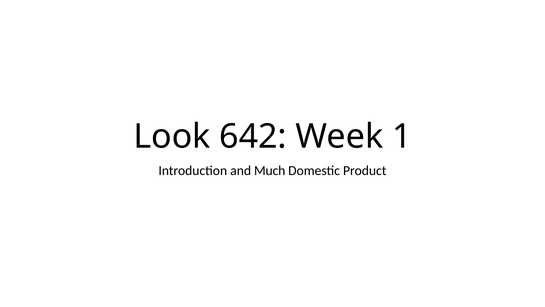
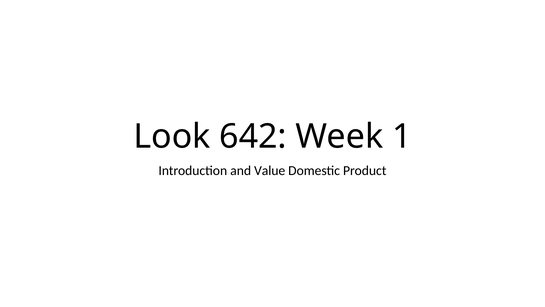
Much: Much -> Value
